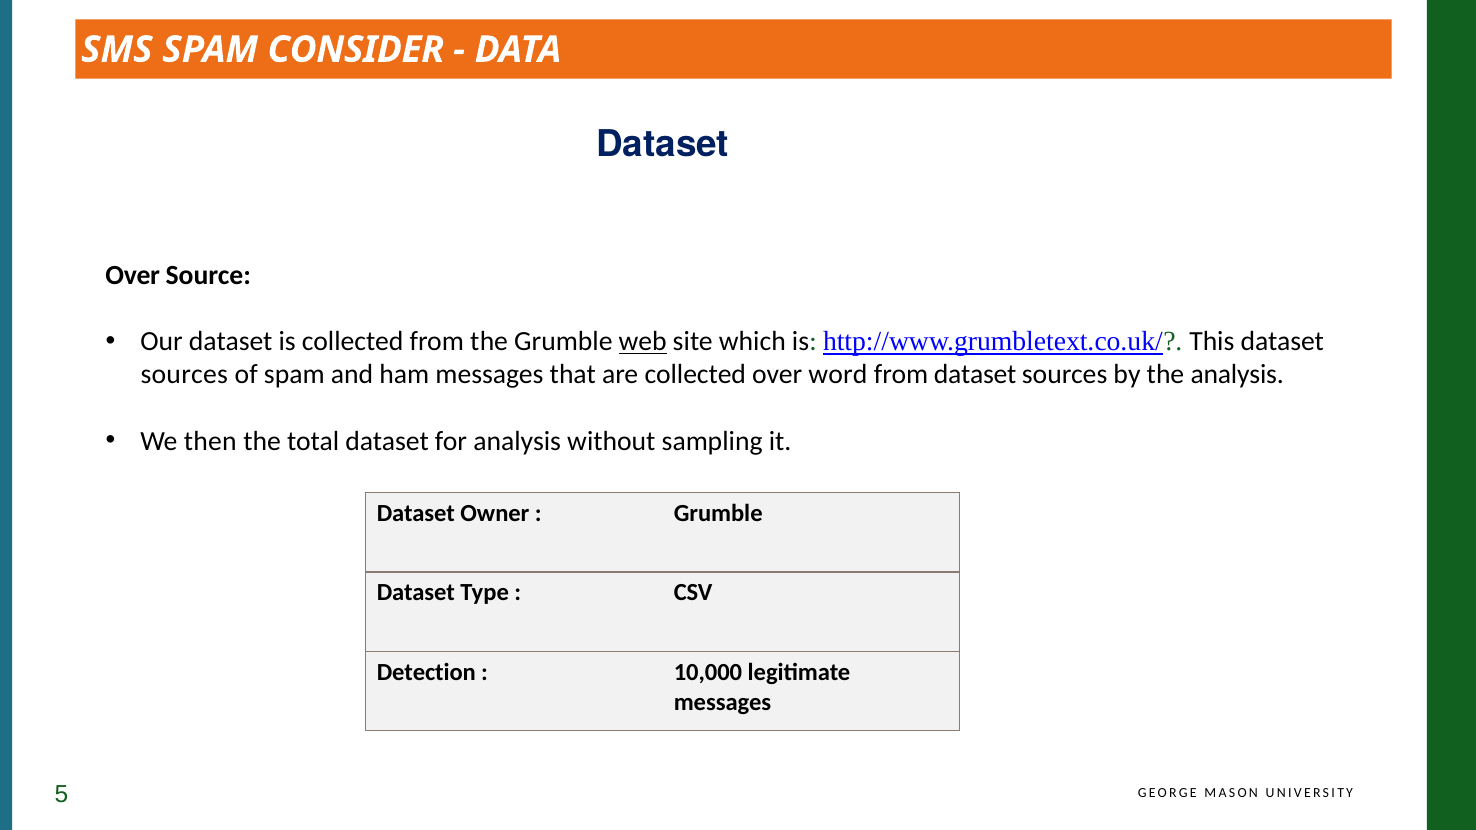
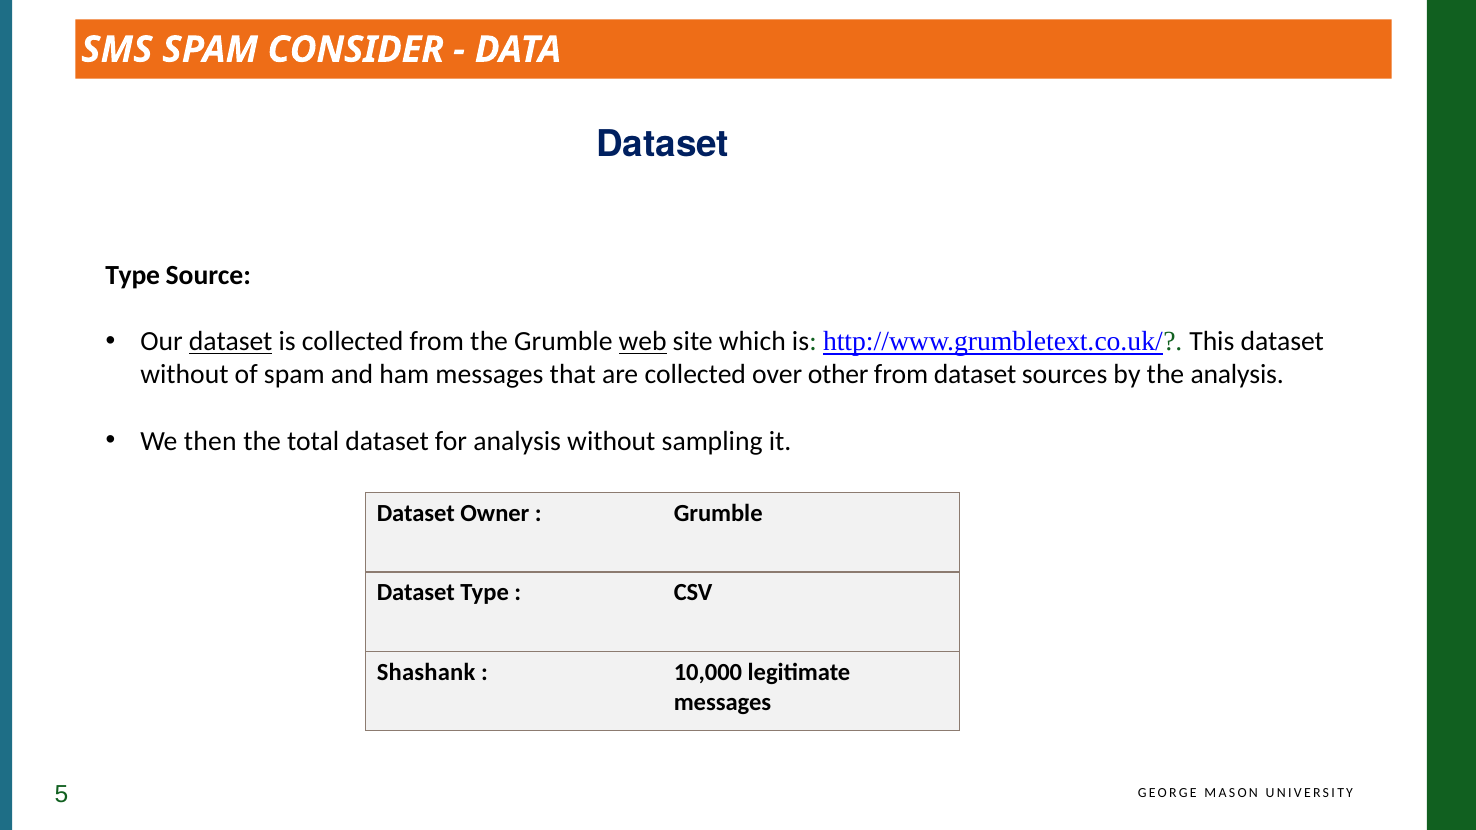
Over at (133, 275): Over -> Type
dataset at (231, 342) underline: none -> present
sources at (184, 375): sources -> without
word: word -> other
Detection: Detection -> Shashank
